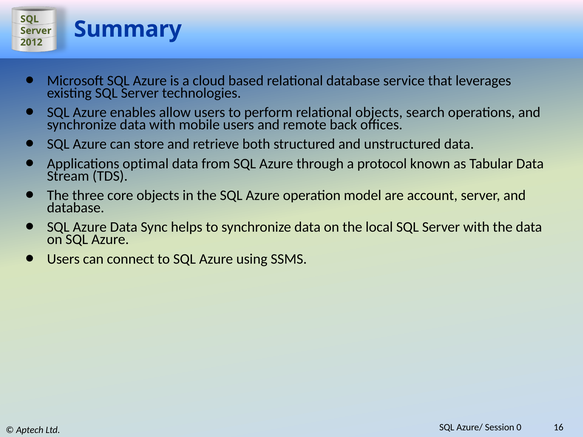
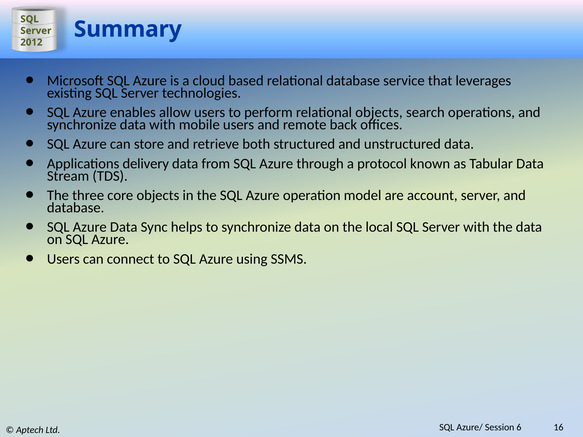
optimal: optimal -> delivery
0: 0 -> 6
